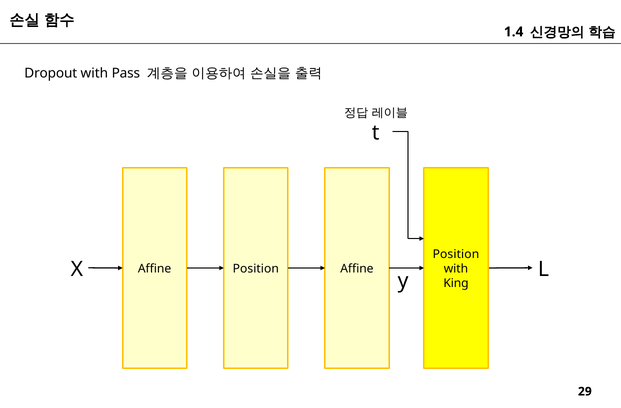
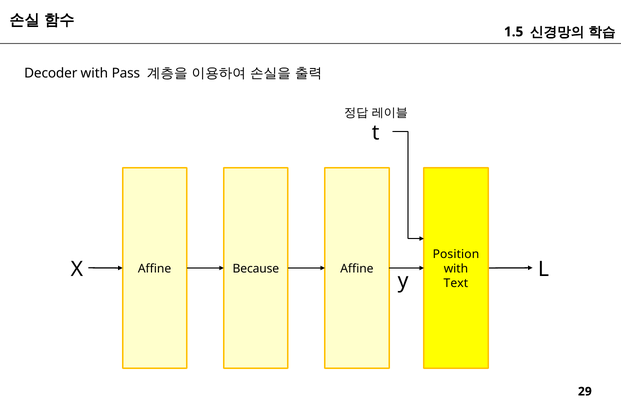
1.4: 1.4 -> 1.5
Dropout: Dropout -> Decoder
Affine Position: Position -> Because
King: King -> Text
